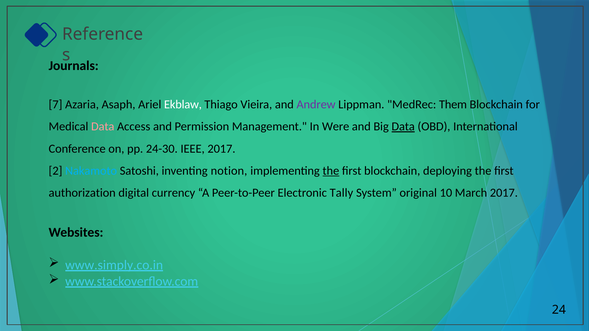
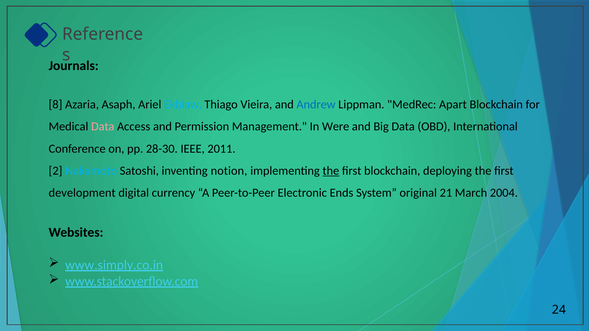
7: 7 -> 8
Ekblaw colour: white -> light blue
Andrew colour: purple -> blue
Them: Them -> Apart
Data at (403, 127) underline: present -> none
24-30: 24-30 -> 28-30
IEEE 2017: 2017 -> 2011
authorization: authorization -> development
Tally: Tally -> Ends
10: 10 -> 21
March 2017: 2017 -> 2004
